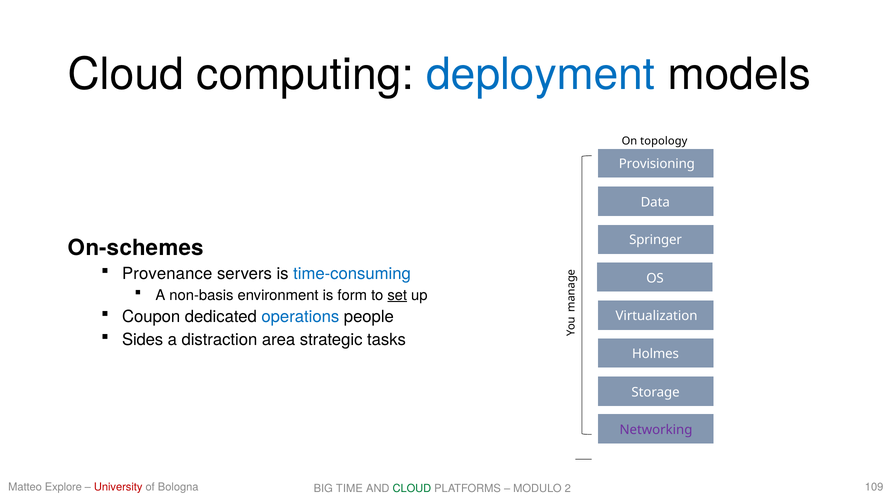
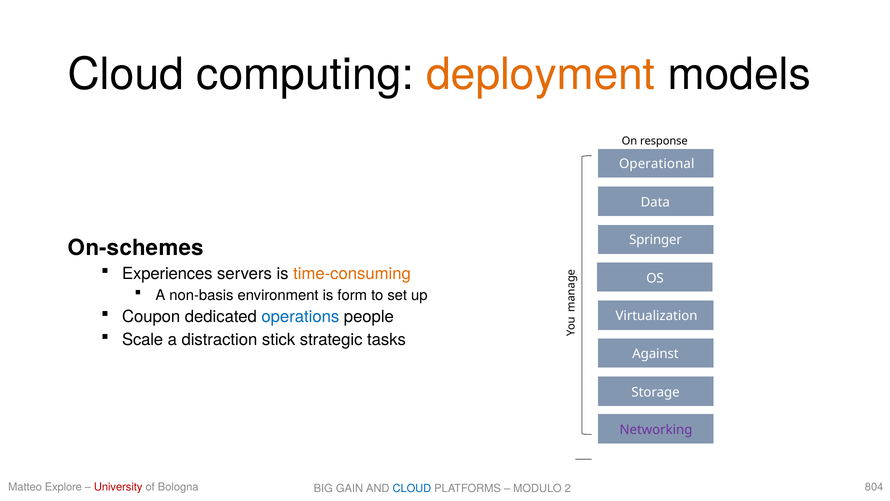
deployment colour: blue -> orange
topology: topology -> response
Provisioning: Provisioning -> Operational
Provenance: Provenance -> Experiences
time-consuming colour: blue -> orange
set underline: present -> none
Sides: Sides -> Scale
area: area -> stick
Holmes: Holmes -> Against
109: 109 -> 804
TIME: TIME -> GAIN
CLOUD at (412, 488) colour: green -> blue
